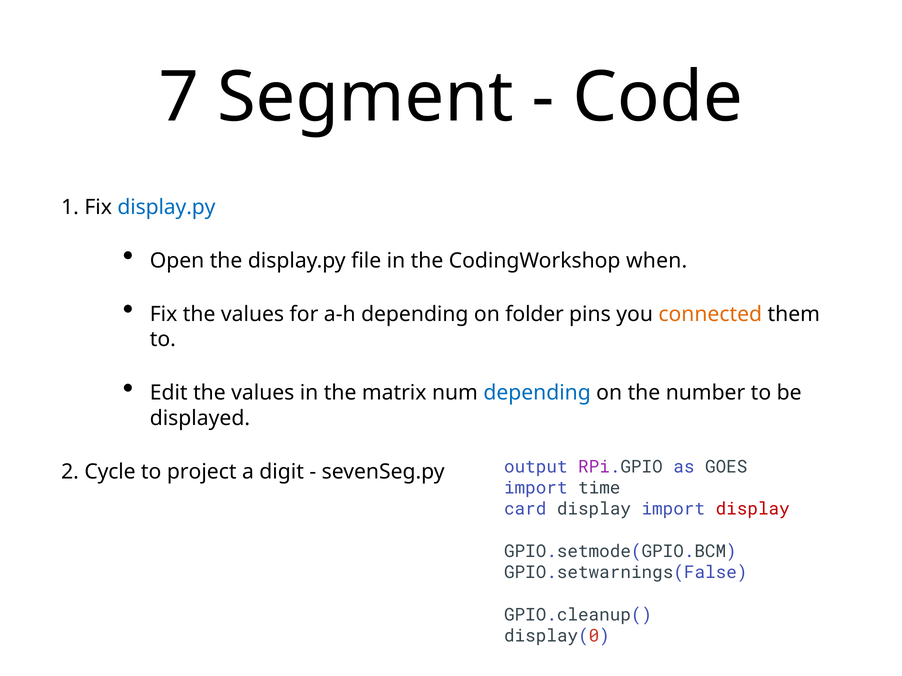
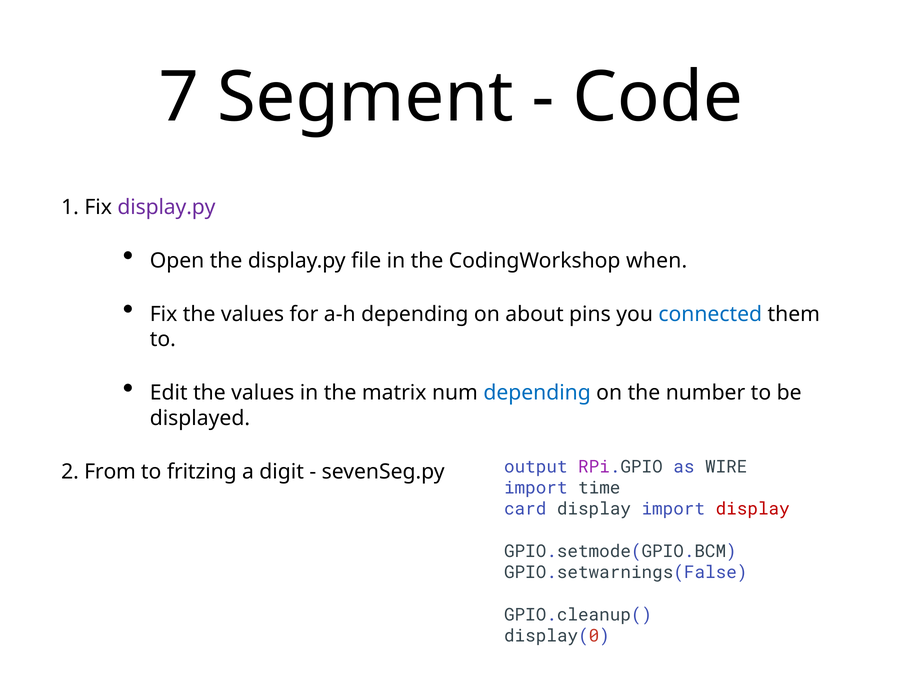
display.py at (166, 207) colour: blue -> purple
folder: folder -> about
connected colour: orange -> blue
Cycle: Cycle -> From
project: project -> fritzing
GOES: GOES -> WIRE
